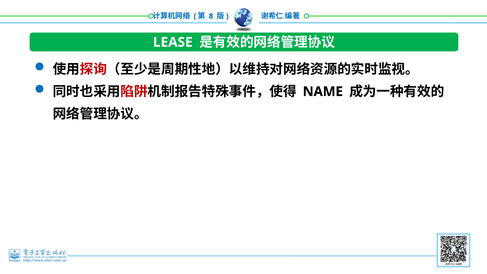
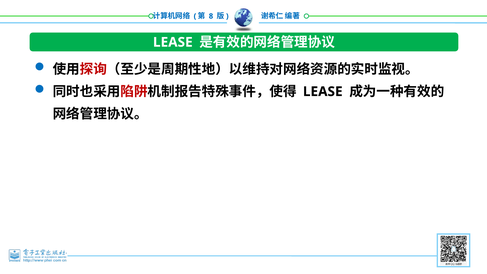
NAME at (323, 92): NAME -> LEASE
